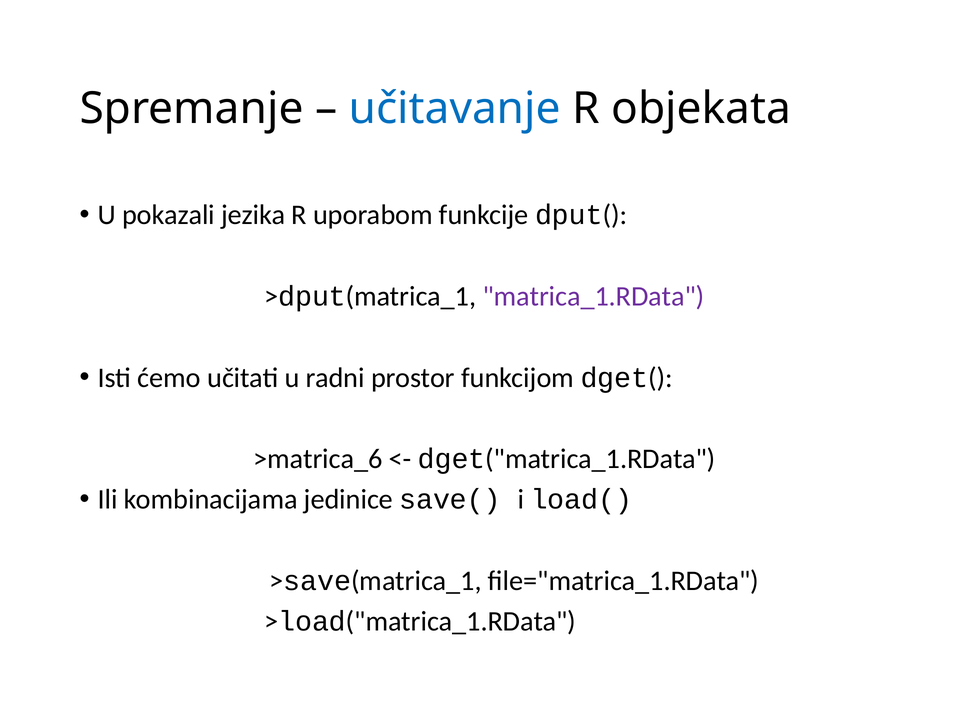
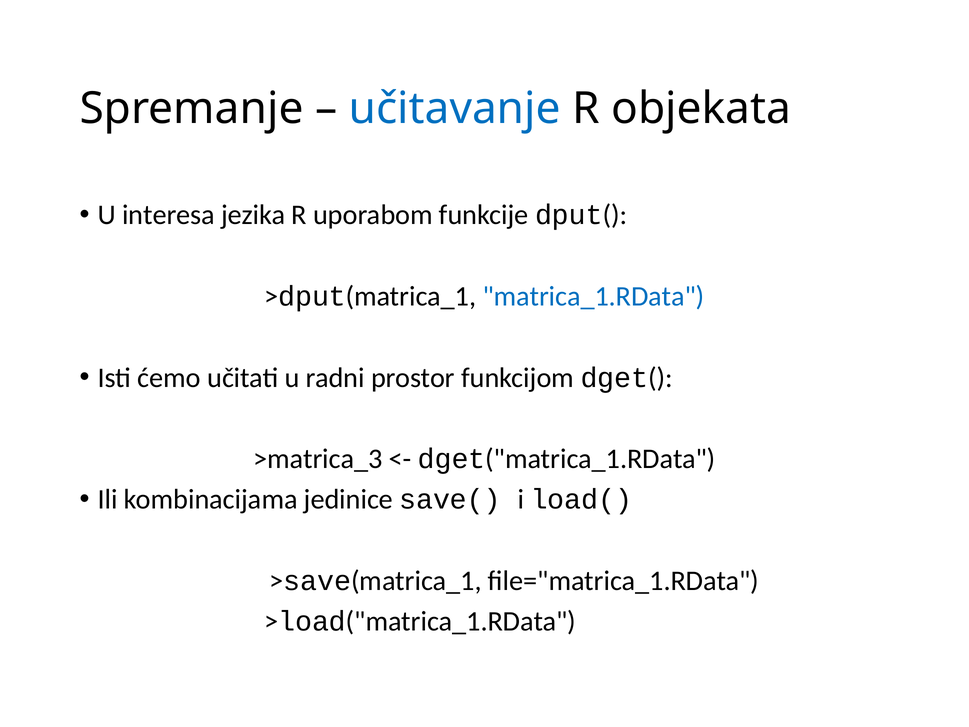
pokazali: pokazali -> interesa
matrica_1.RData colour: purple -> blue
>matrica_6: >matrica_6 -> >matrica_3
